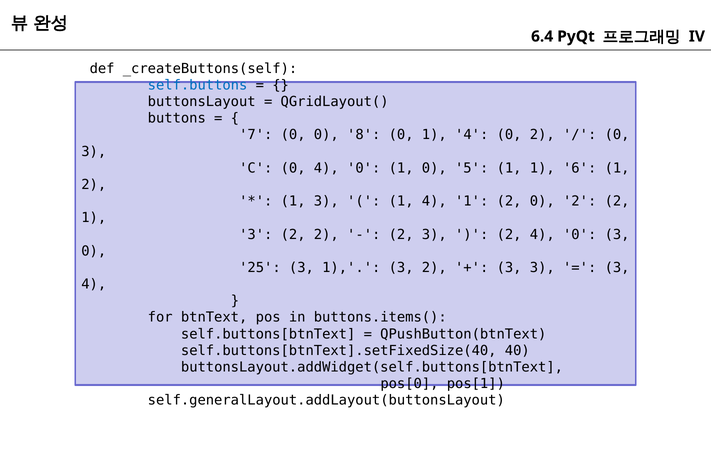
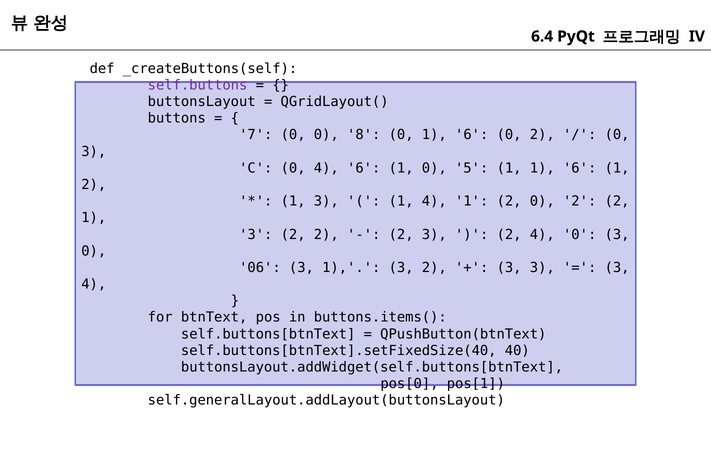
self.buttons colour: blue -> purple
0 1 4: 4 -> 6
0 4 0: 0 -> 6
25: 25 -> 06
